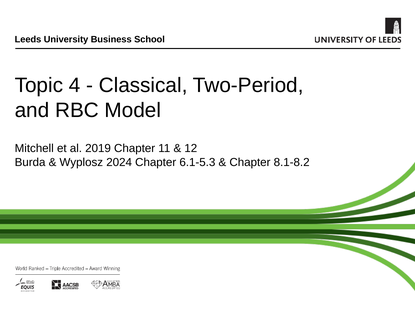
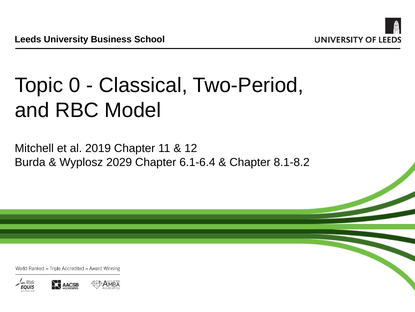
4: 4 -> 0
2024: 2024 -> 2029
6.1-5.3: 6.1-5.3 -> 6.1-6.4
